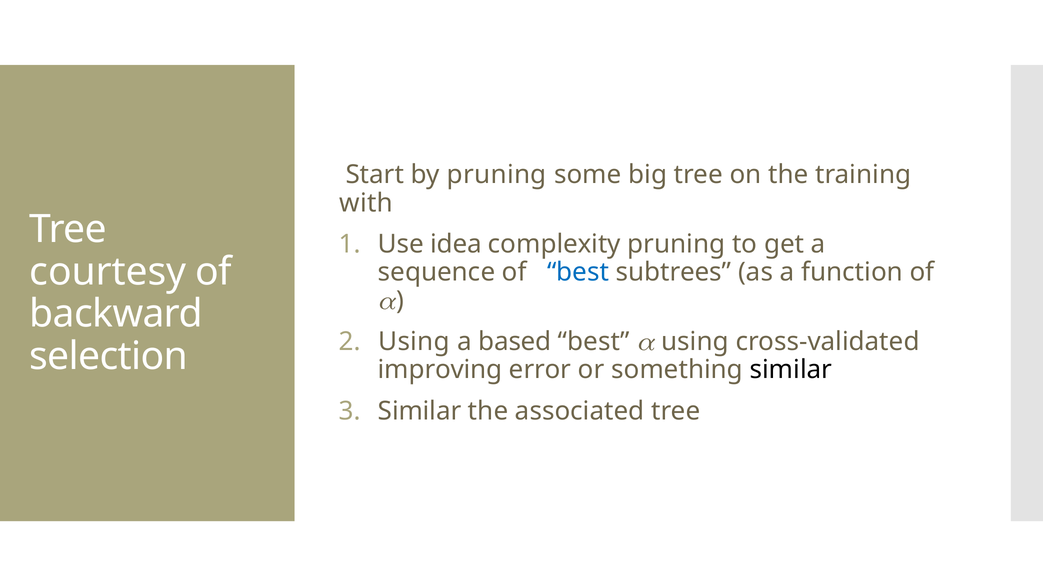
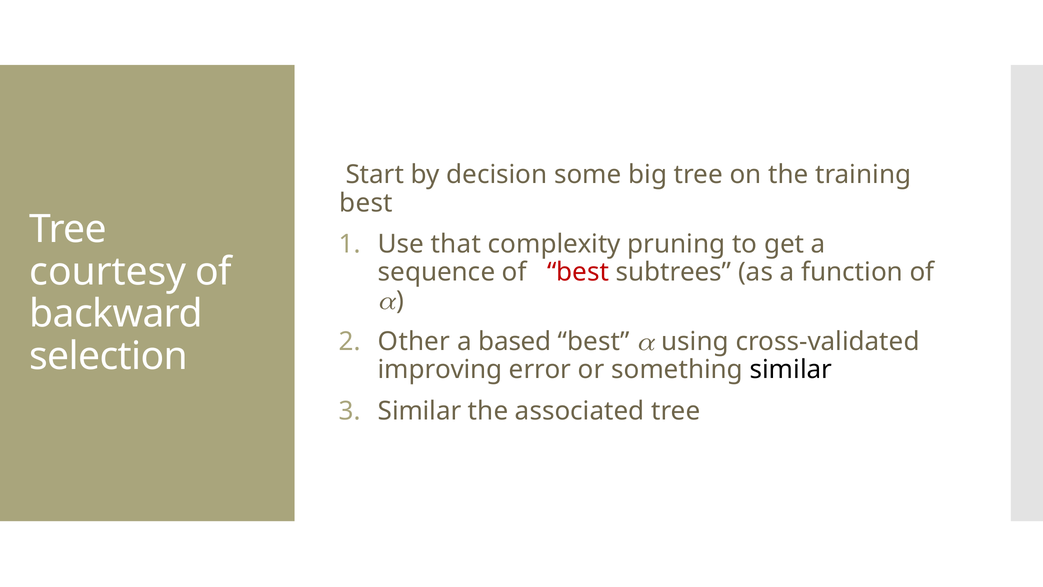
by pruning: pruning -> decision
with at (366, 203): with -> best
idea: idea -> that
best at (578, 272) colour: blue -> red
Using at (414, 342): Using -> Other
